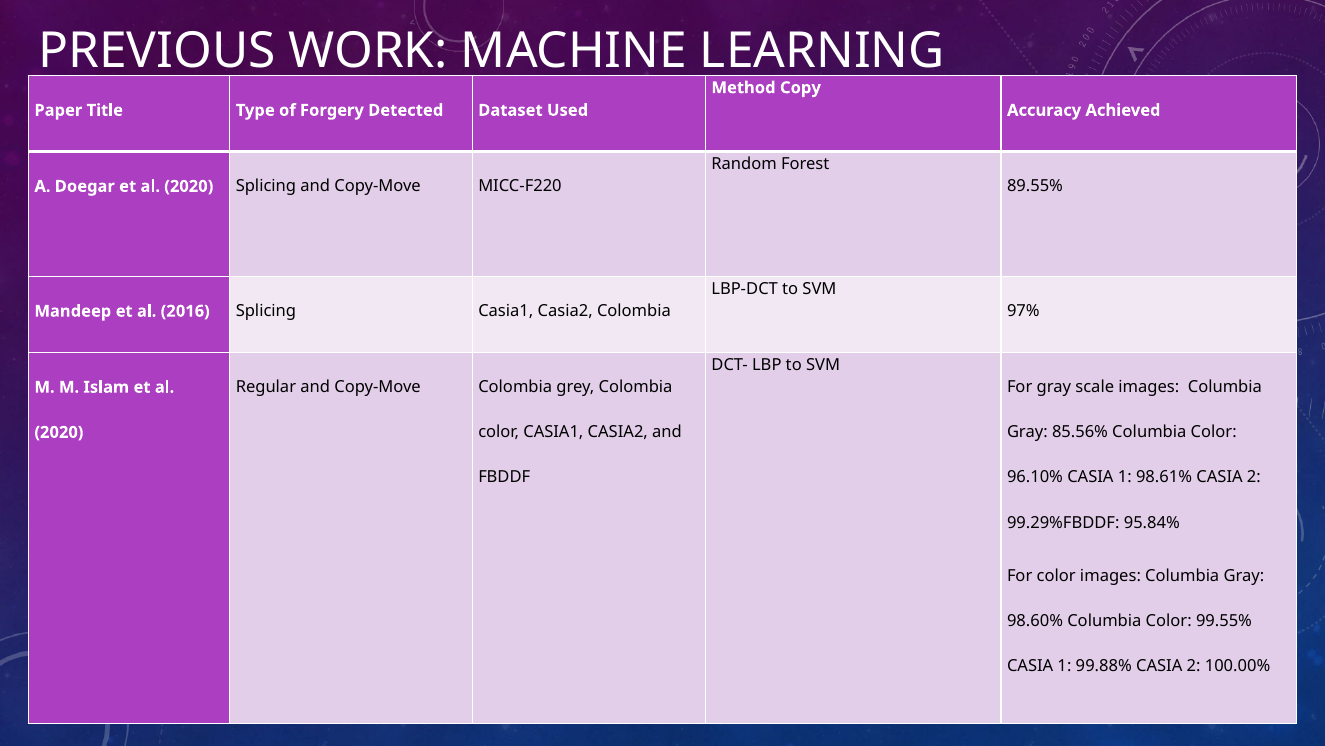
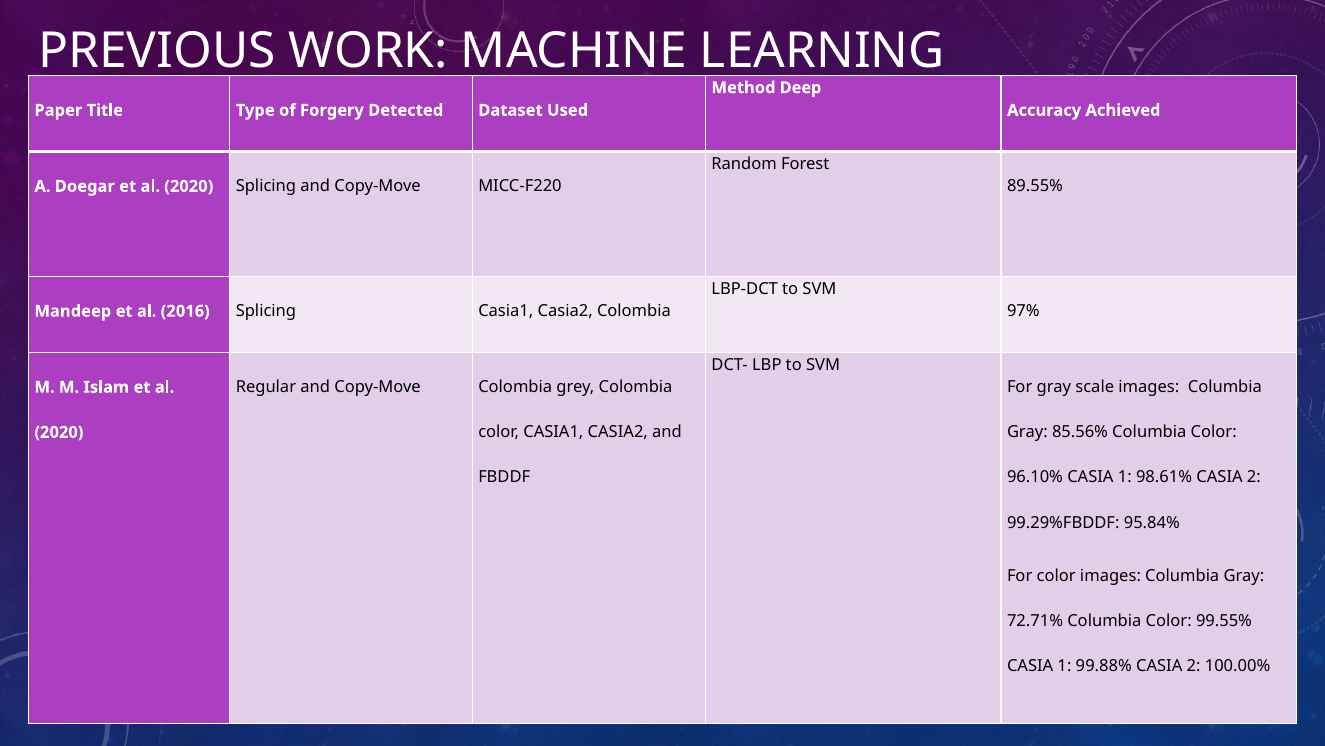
Copy: Copy -> Deep
98.60%: 98.60% -> 72.71%
